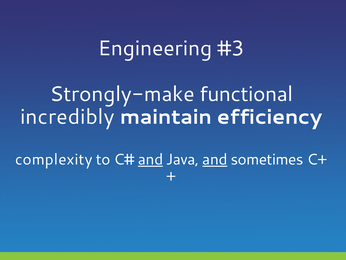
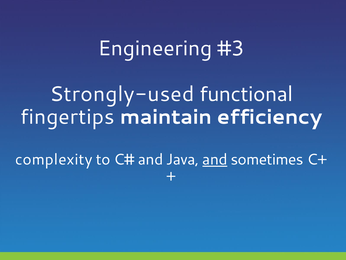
Strongly-make: Strongly-make -> Strongly-used
incredibly: incredibly -> fingertips
and at (150, 159) underline: present -> none
